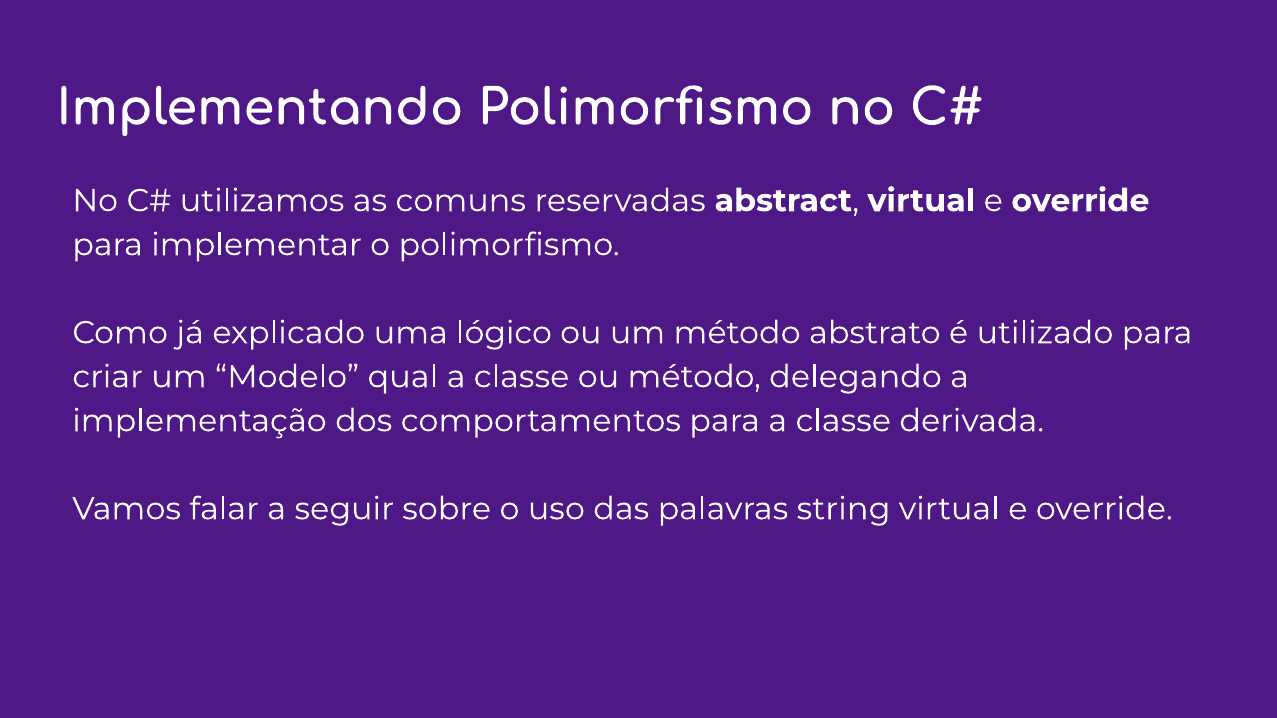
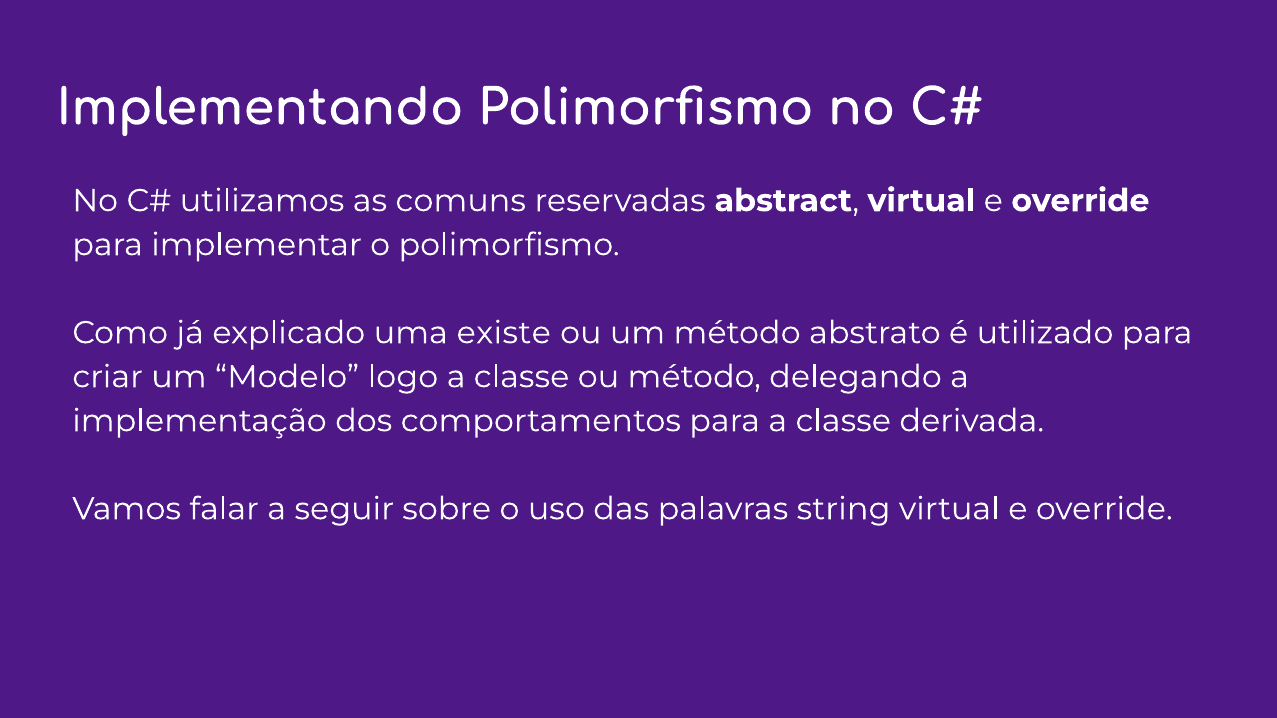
lógico: lógico -> existe
qual: qual -> logo
